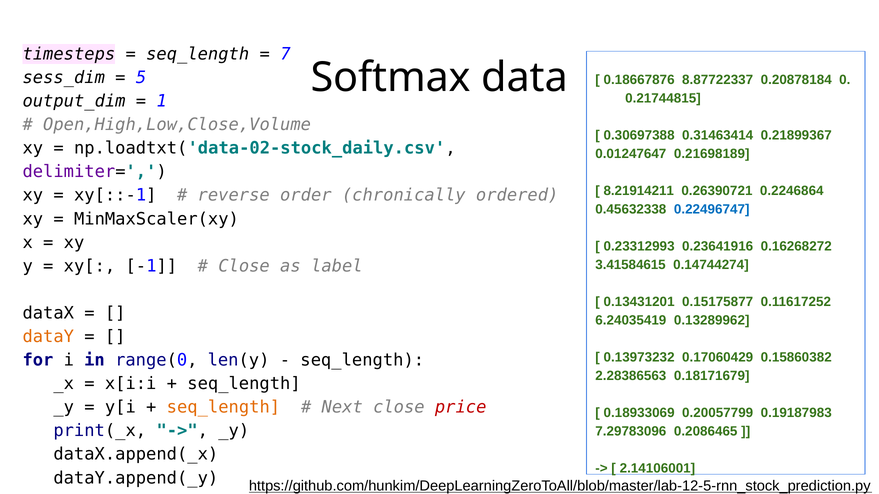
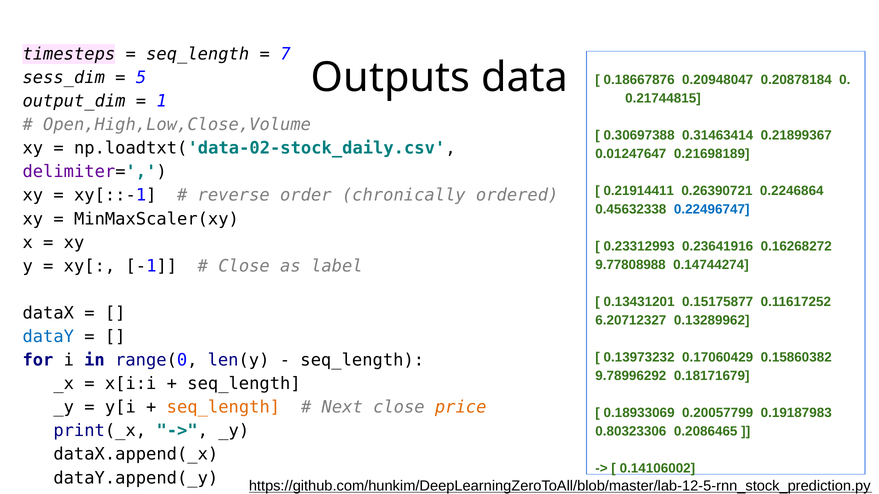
Softmax: Softmax -> Outputs
8.87722337: 8.87722337 -> 0.20948047
8.21914211: 8.21914211 -> 0.21914411
3.41584615: 3.41584615 -> 9.77808988
6.24035419: 6.24035419 -> 6.20712327
dataY colour: orange -> blue
2.28386563: 2.28386563 -> 9.78996292
price colour: red -> orange
7.29783096: 7.29783096 -> 0.80323306
2.14106001: 2.14106001 -> 0.14106002
